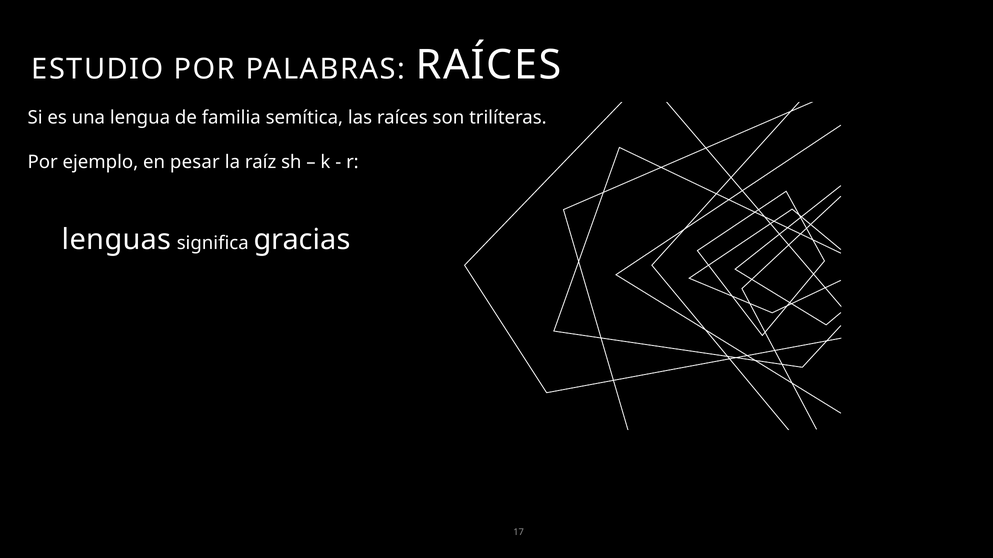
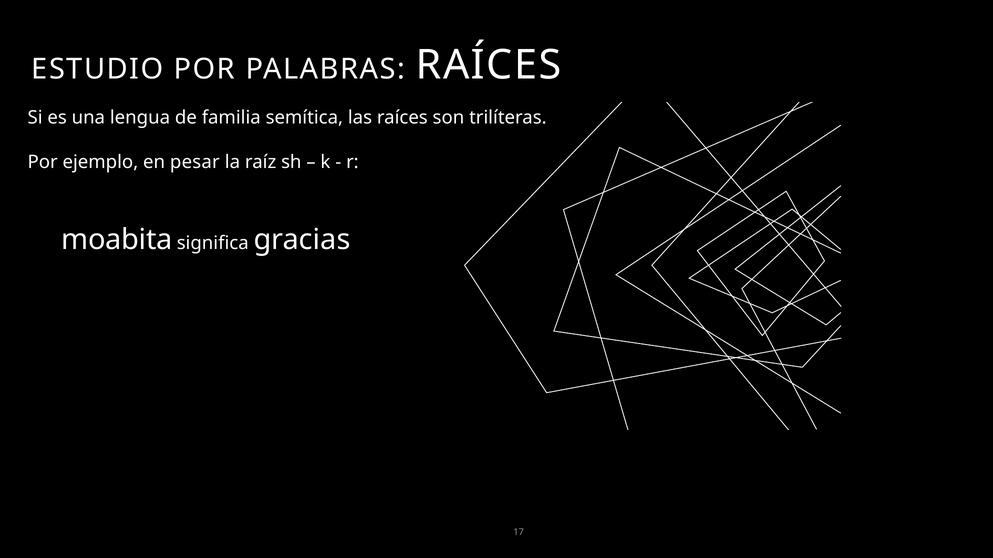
lenguas: lenguas -> moabita
